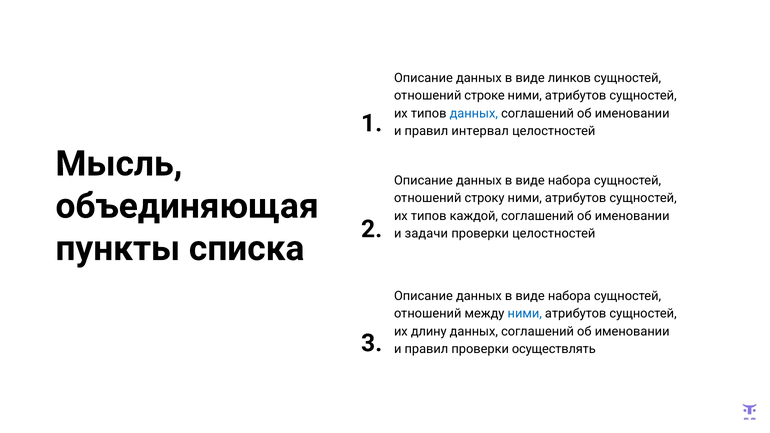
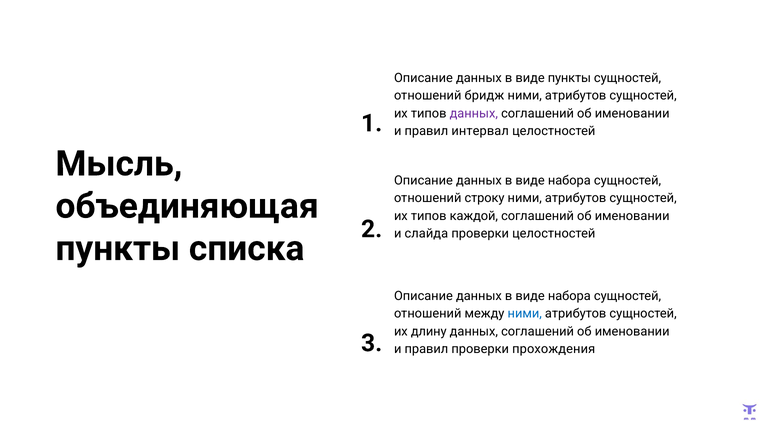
виде линков: линков -> пункты
строке: строке -> бридж
данных at (474, 113) colour: blue -> purple
задачи: задачи -> слайда
осуществлять: осуществлять -> прохождения
